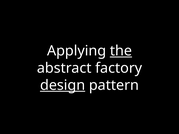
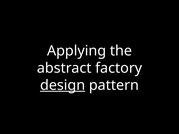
the underline: present -> none
